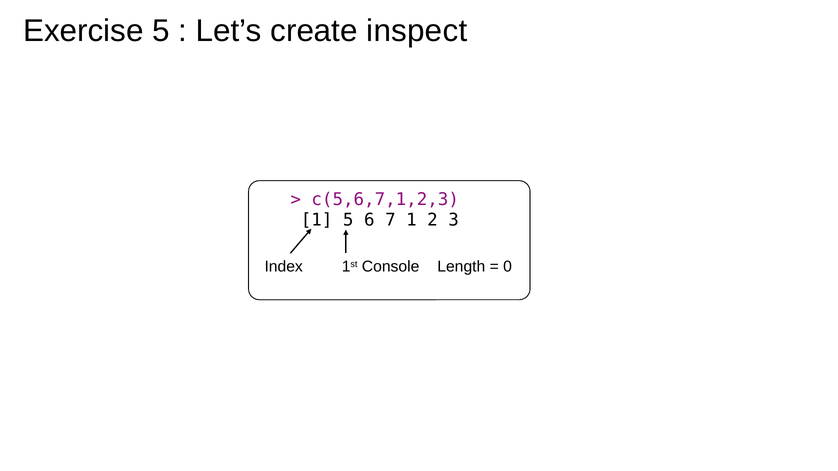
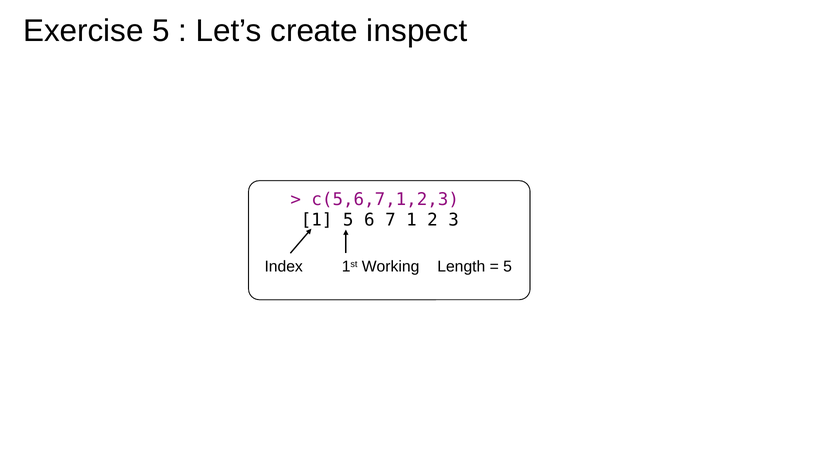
Console: Console -> Working
0 at (508, 267): 0 -> 5
